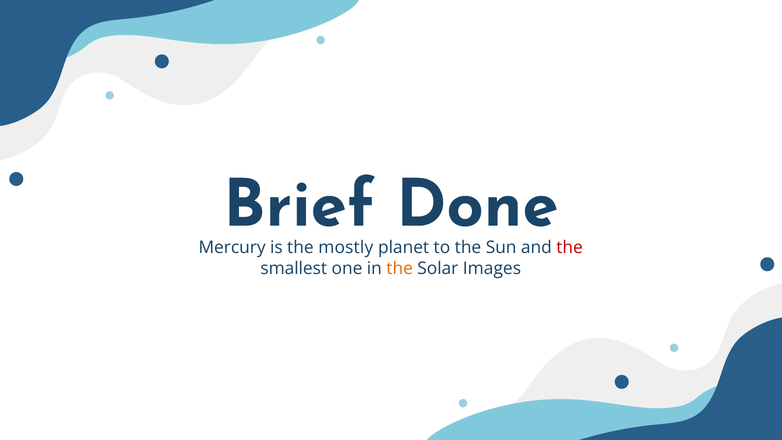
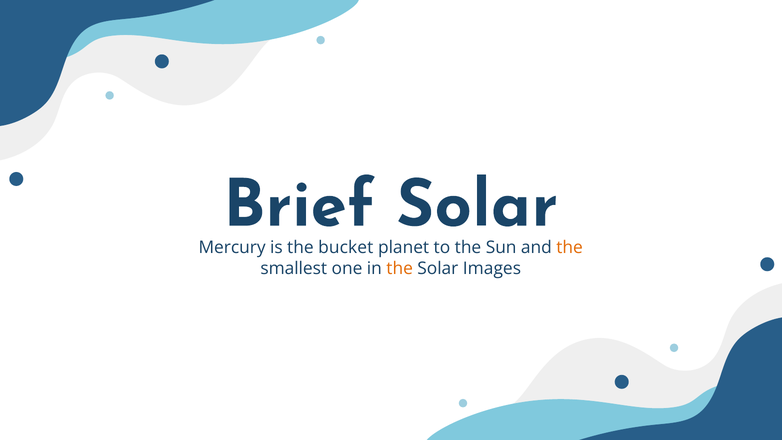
Brief Done: Done -> Solar
mostly: mostly -> bucket
the at (570, 248) colour: red -> orange
